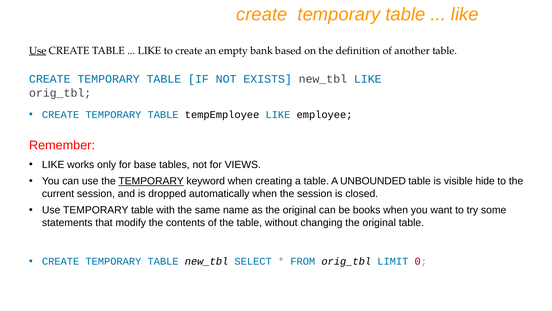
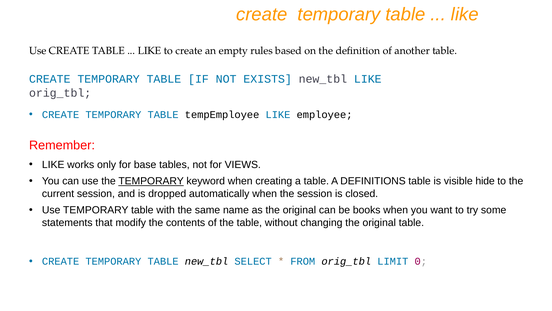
Use at (38, 51) underline: present -> none
bank: bank -> rules
UNBOUNDED: UNBOUNDED -> DEFINITIONS
